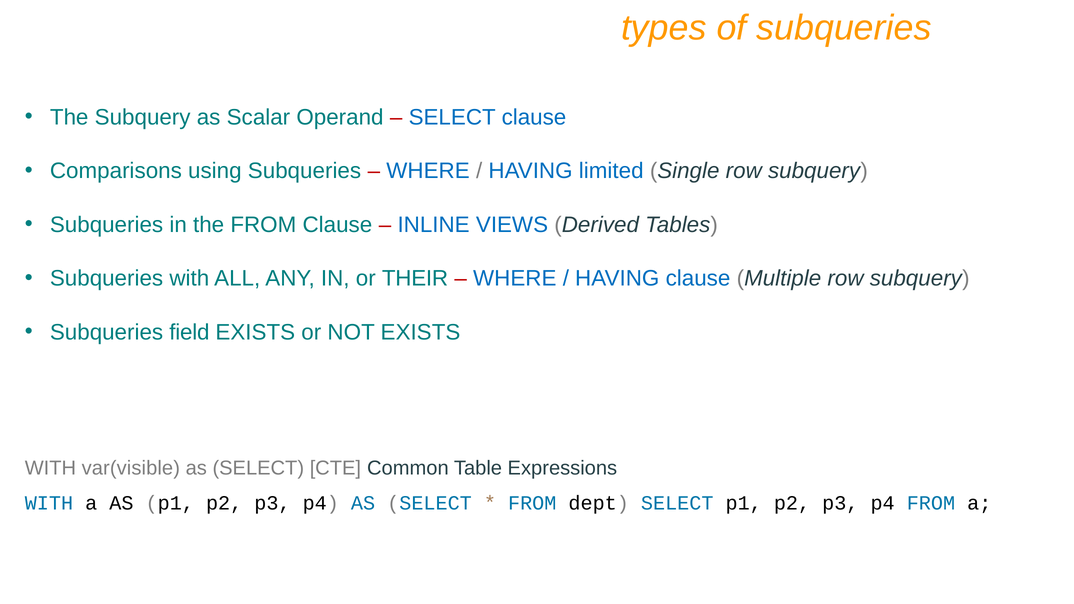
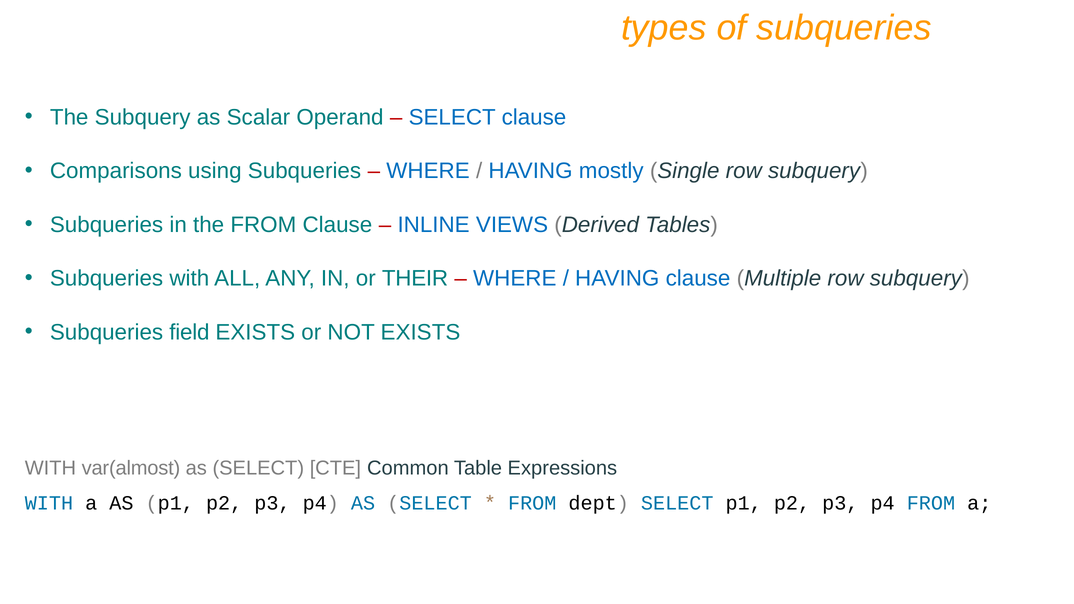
limited: limited -> mostly
var(visible: var(visible -> var(almost
